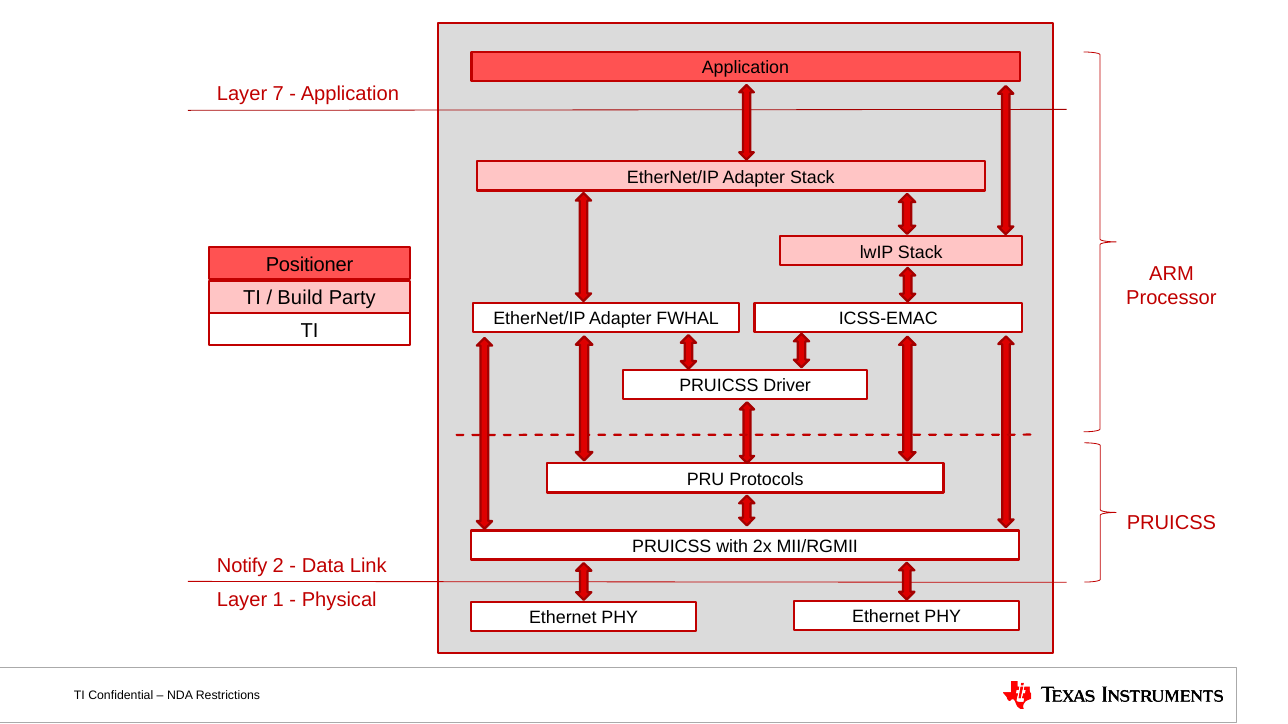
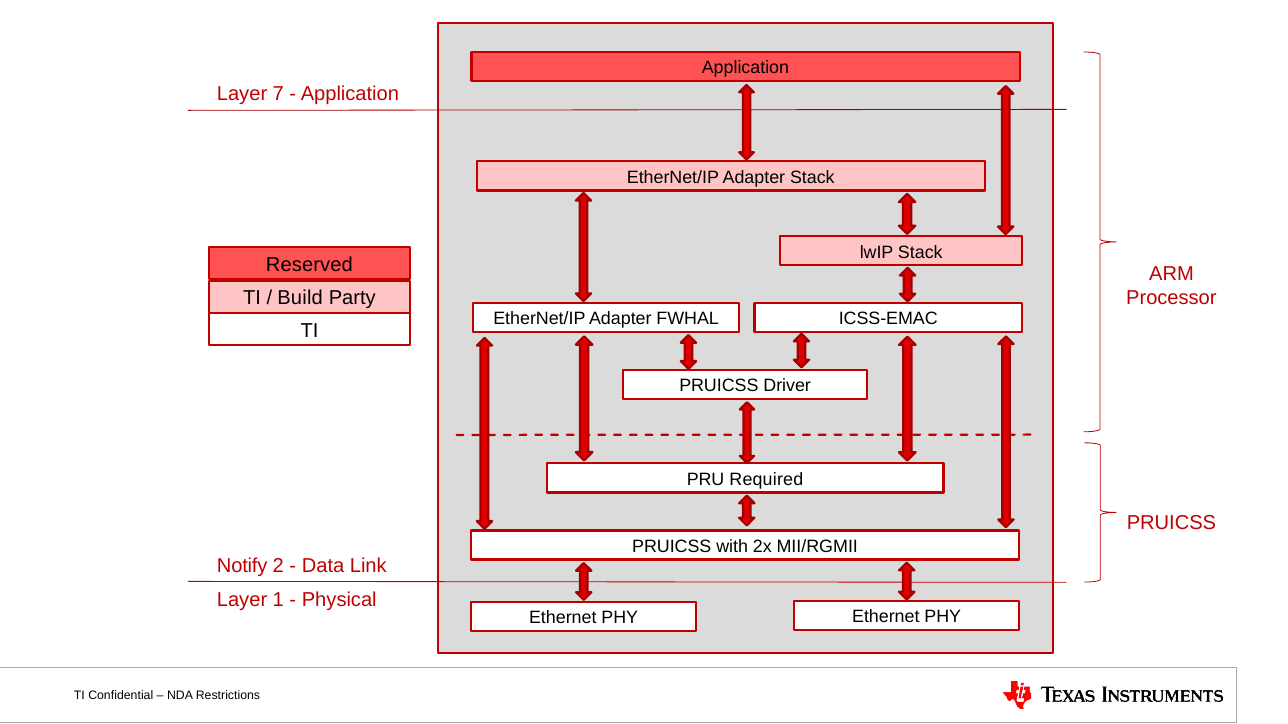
Positioner: Positioner -> Reserved
Protocols: Protocols -> Required
